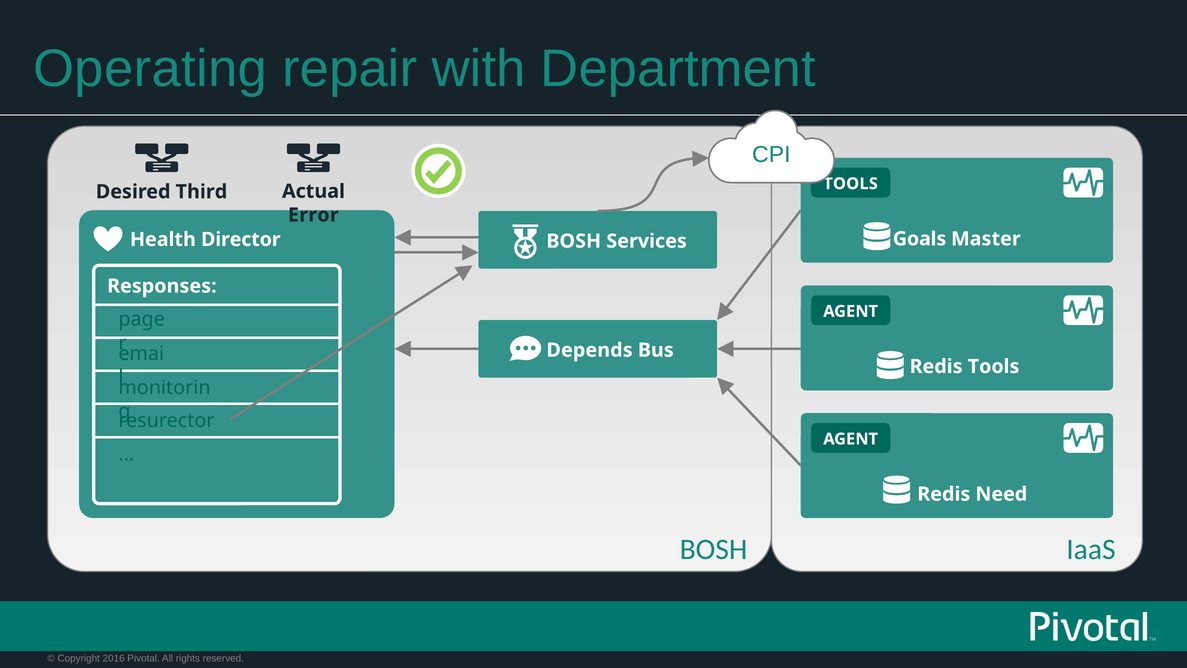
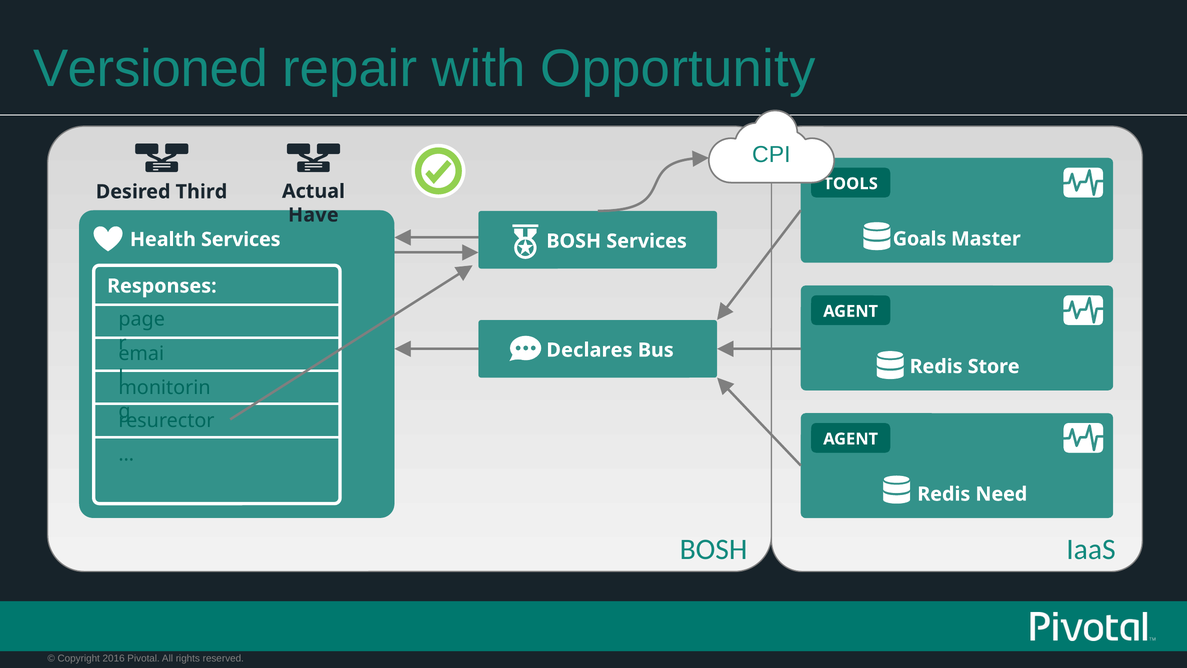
Operating: Operating -> Versioned
Department: Department -> Opportunity
Error: Error -> Have
Health Director: Director -> Services
Depends: Depends -> Declares
Redis Tools: Tools -> Store
